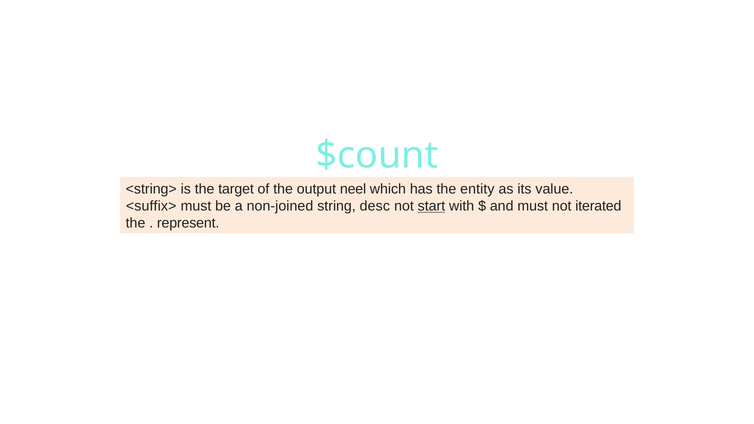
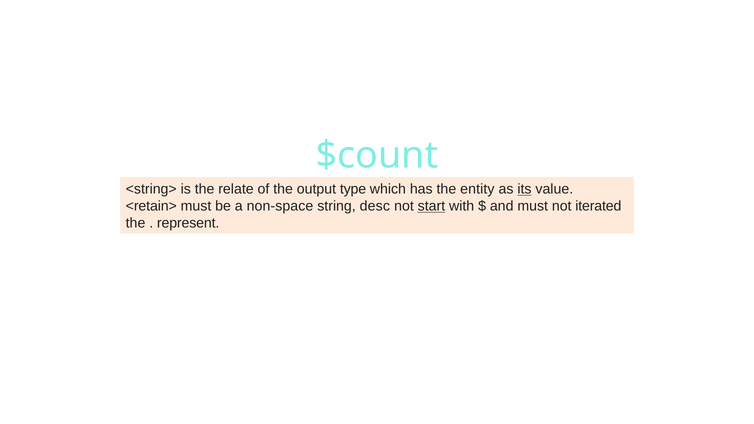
target: target -> relate
neel: neel -> type
its underline: none -> present
<suffix>: <suffix> -> <retain>
non-joined: non-joined -> non-space
